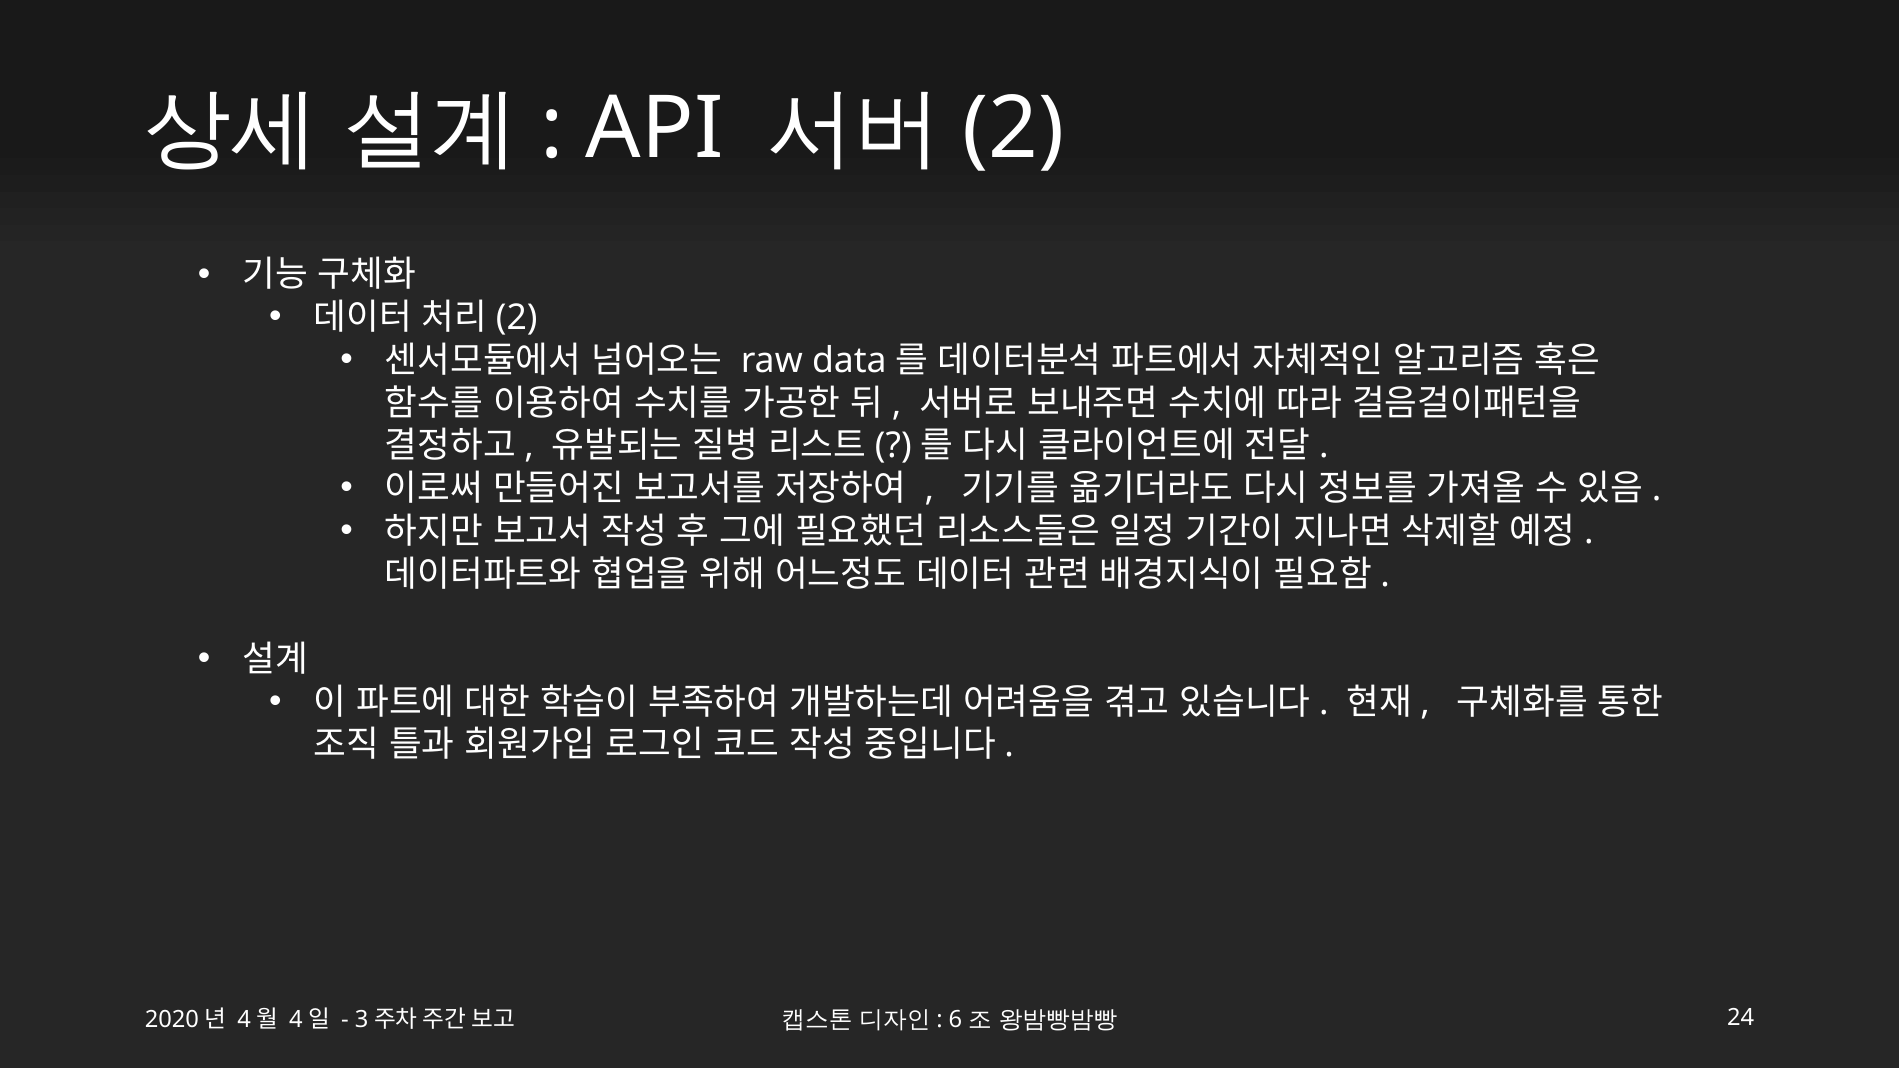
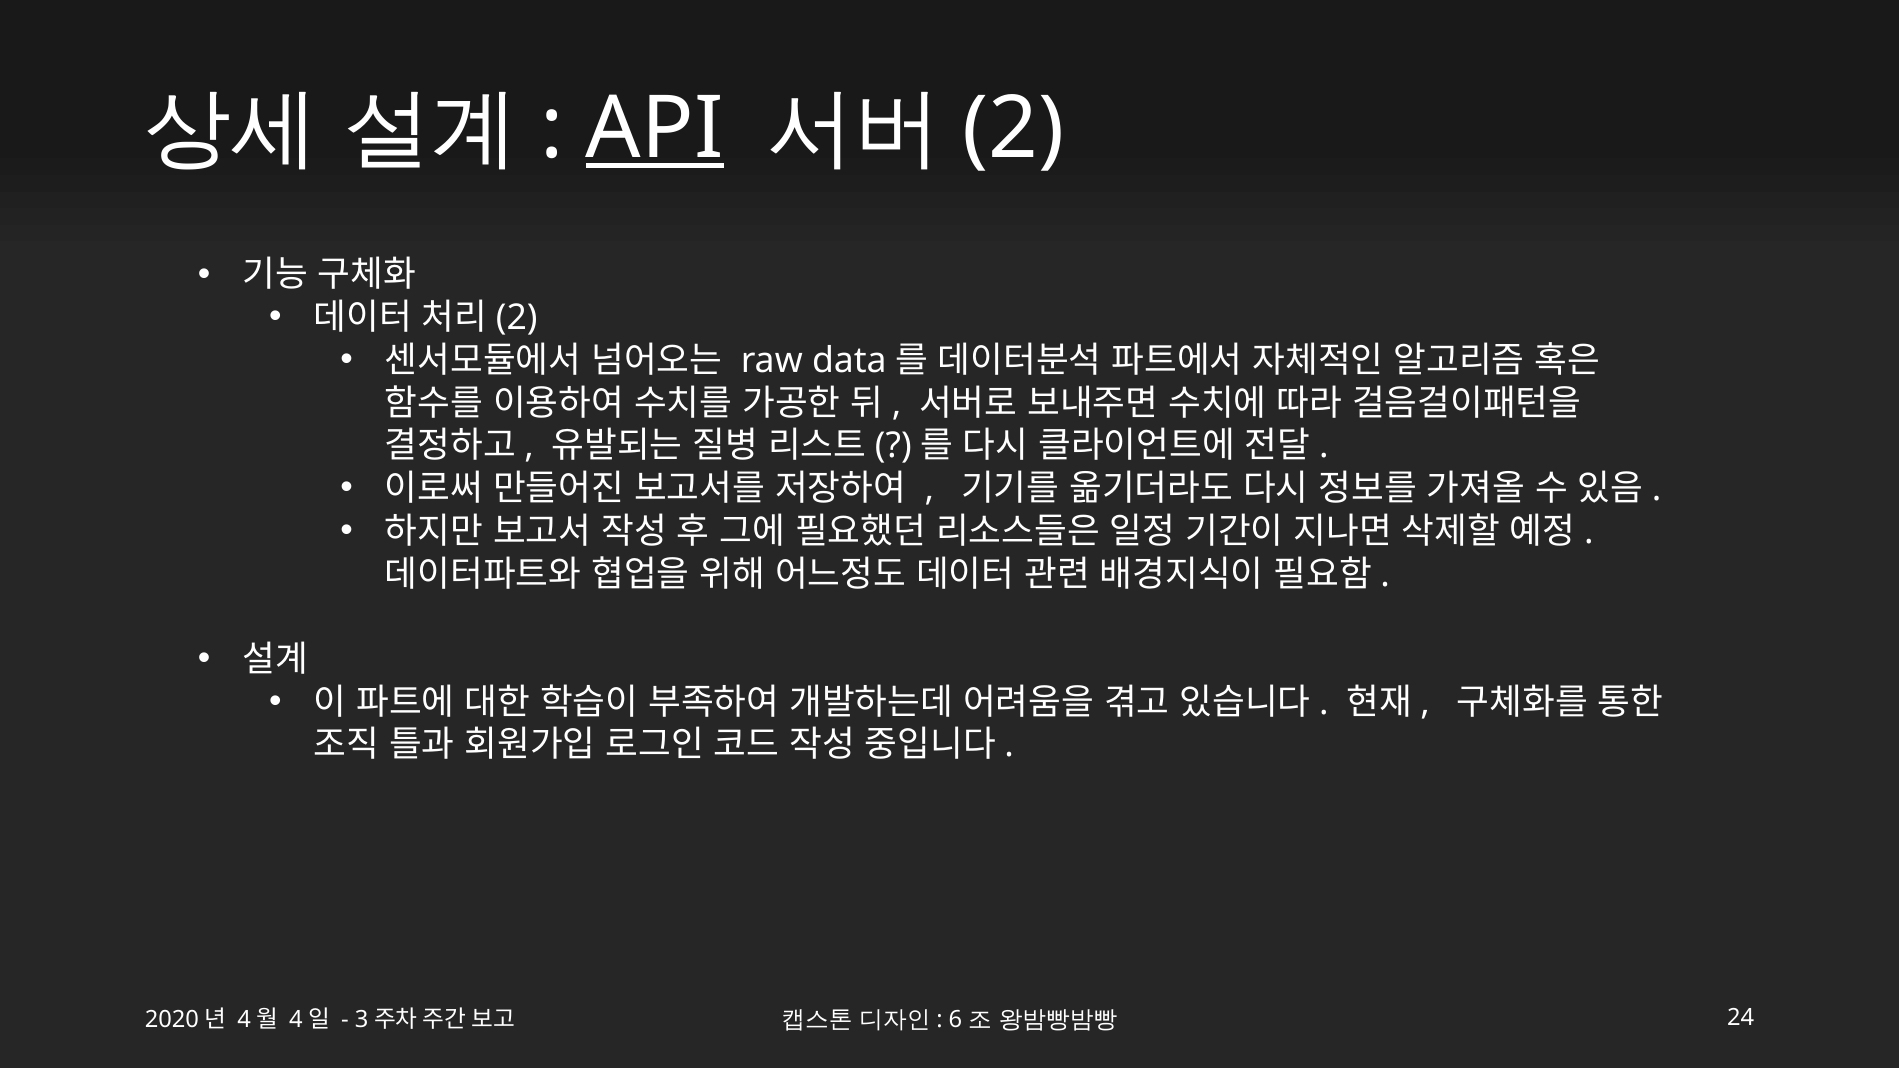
API underline: none -> present
